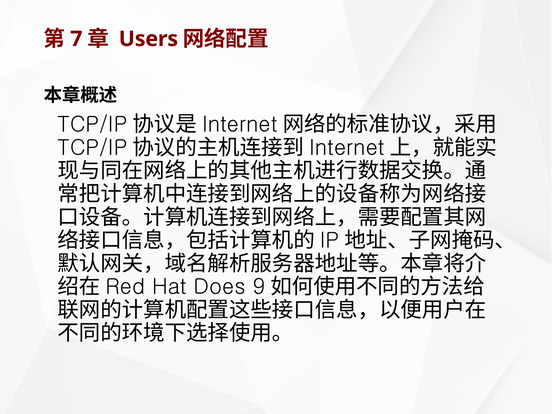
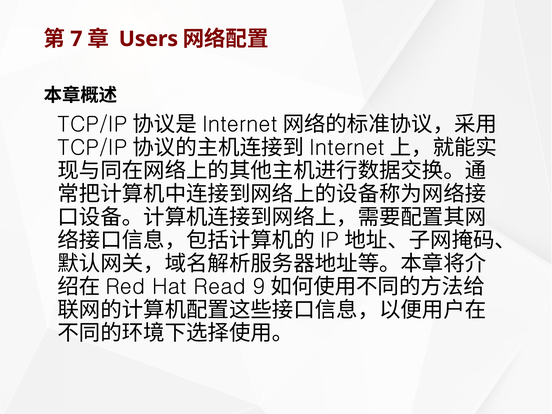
Does: Does -> Read
